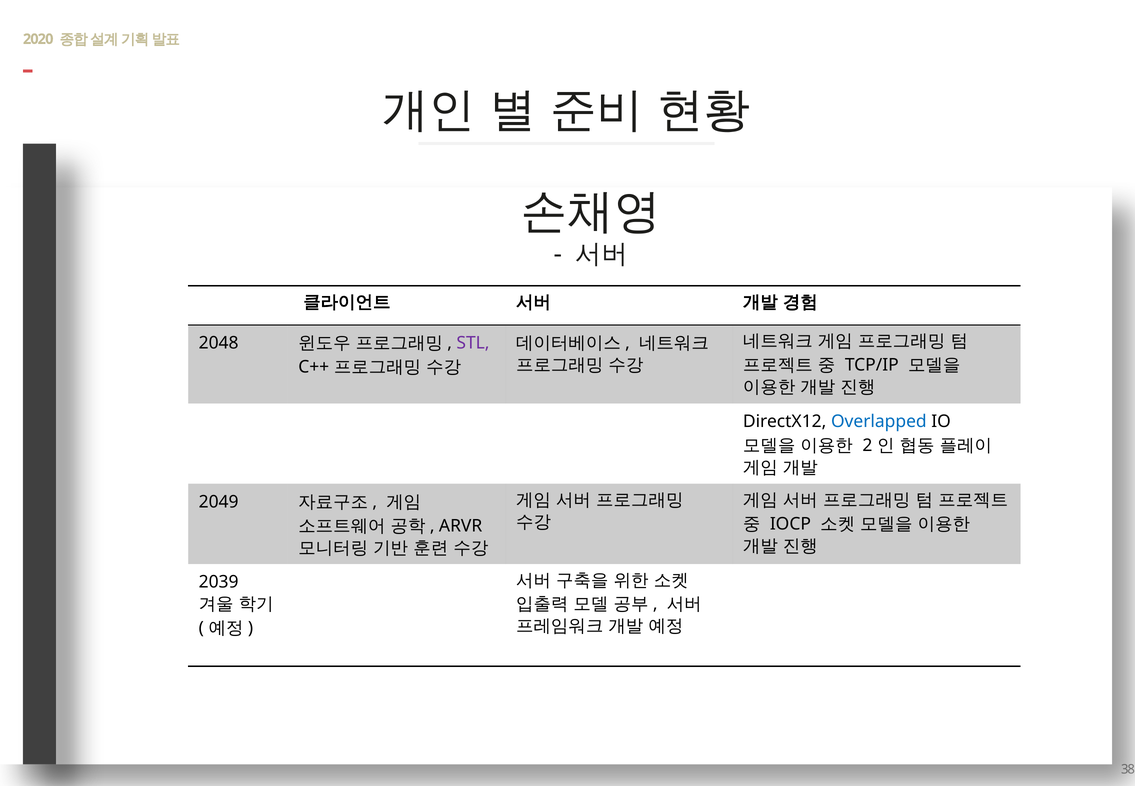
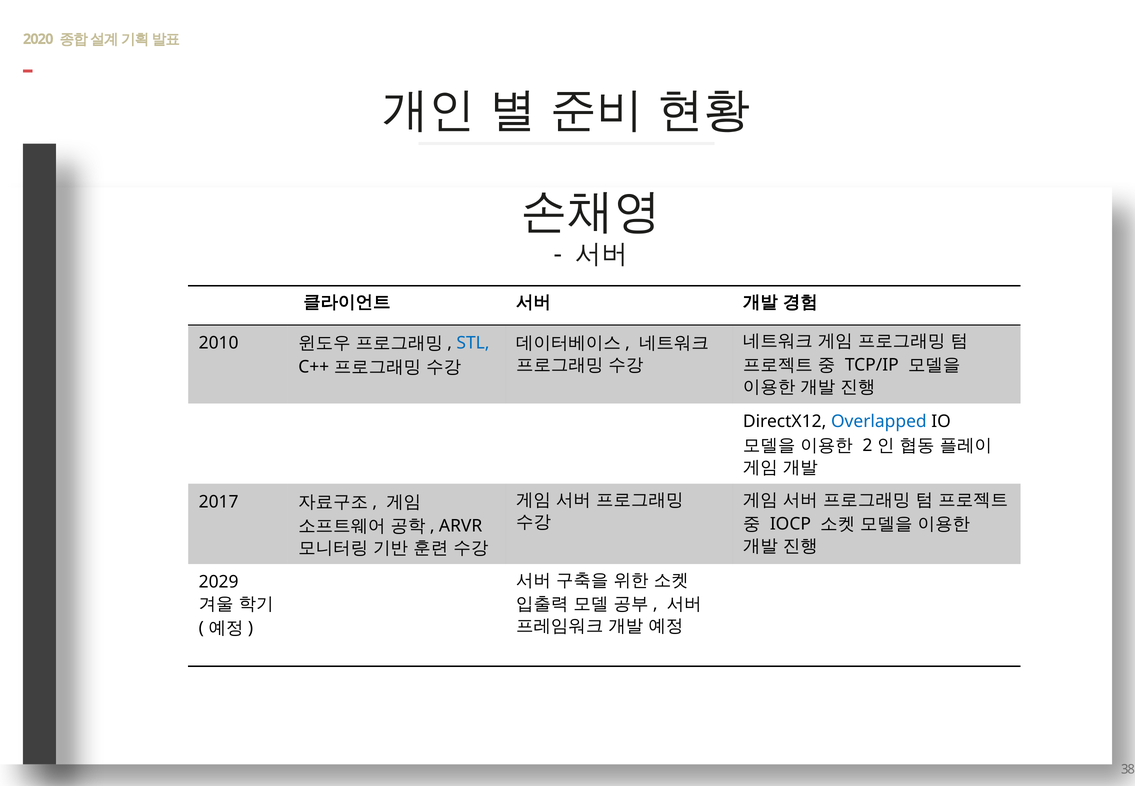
2048: 2048 -> 2010
STL colour: purple -> blue
2049: 2049 -> 2017
2039: 2039 -> 2029
